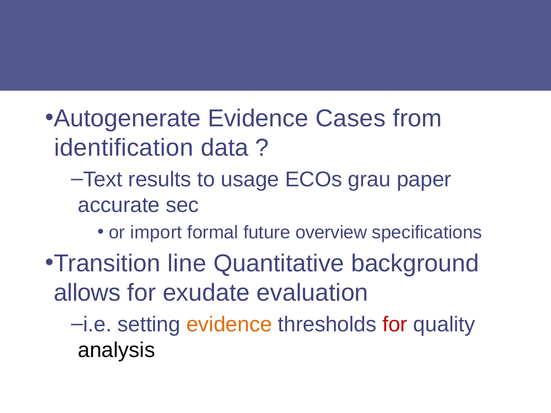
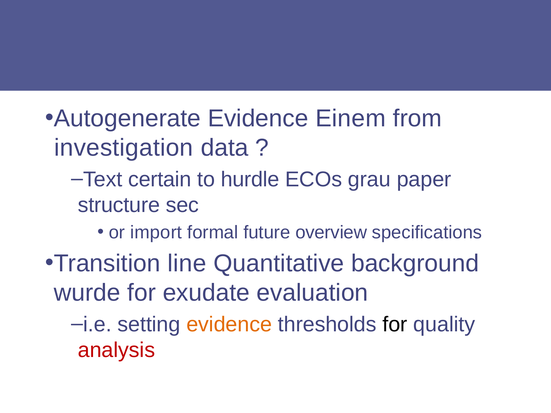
Cases: Cases -> Einem
identification: identification -> investigation
results: results -> certain
usage: usage -> hurdle
accurate: accurate -> structure
allows: allows -> wurde
for at (395, 325) colour: red -> black
analysis colour: black -> red
